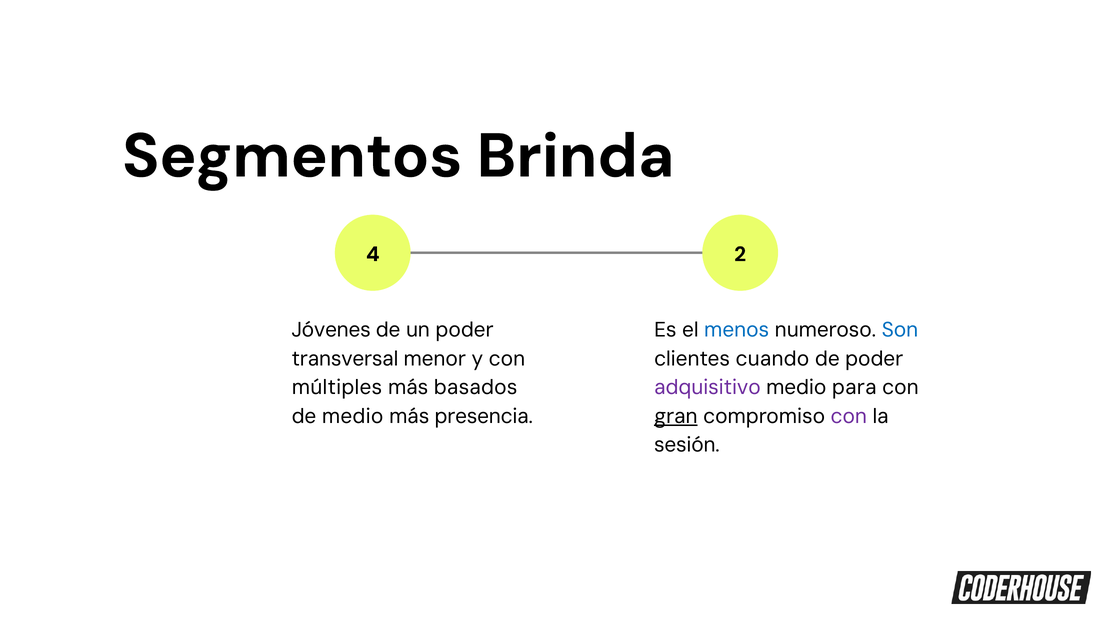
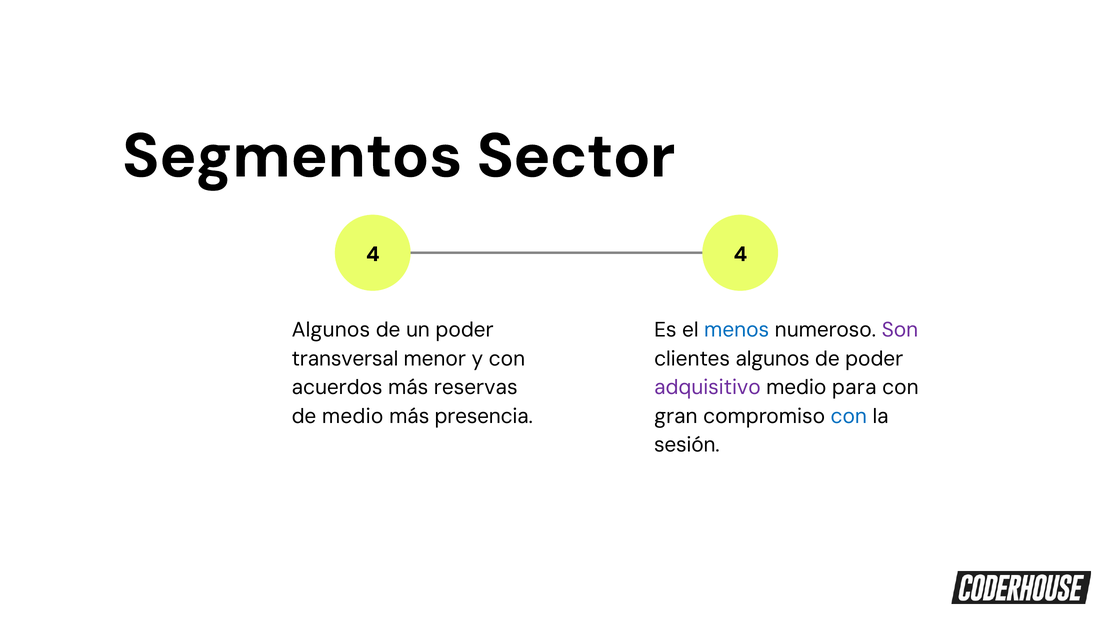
Brinda: Brinda -> Sector
4 2: 2 -> 4
Jóvenes at (331, 330): Jóvenes -> Algunos
Son colour: blue -> purple
clientes cuando: cuando -> algunos
múltiples: múltiples -> acuerdos
basados: basados -> reservas
gran underline: present -> none
con at (849, 416) colour: purple -> blue
